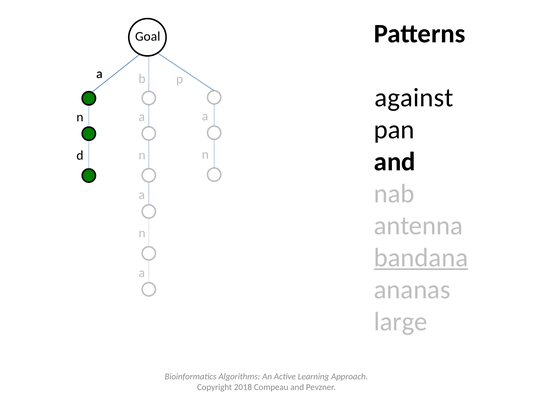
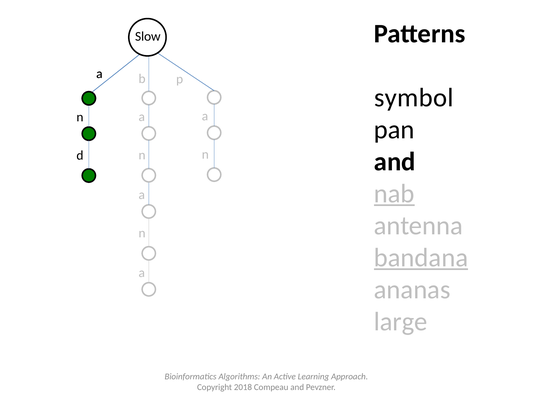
Goal: Goal -> Slow
against: against -> symbol
nab underline: none -> present
